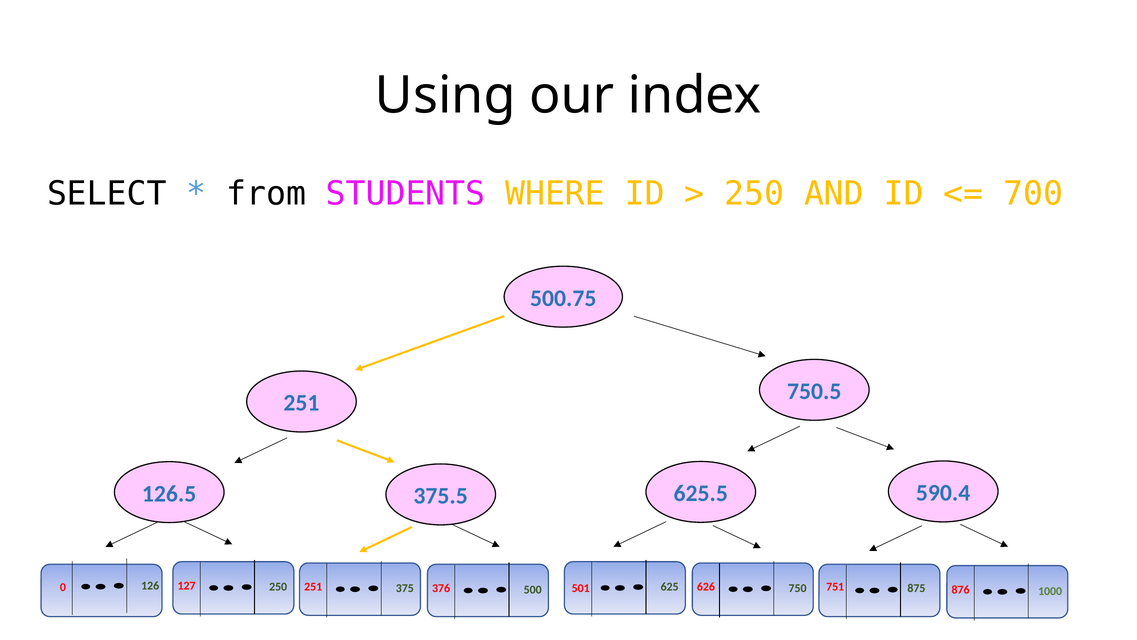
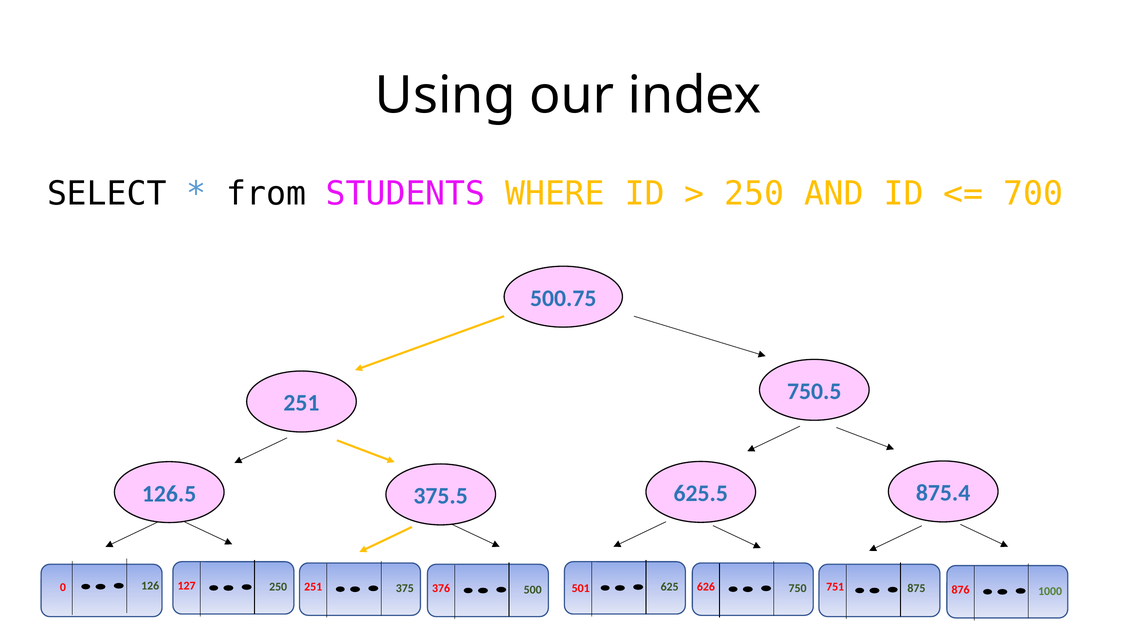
590.4: 590.4 -> 875.4
